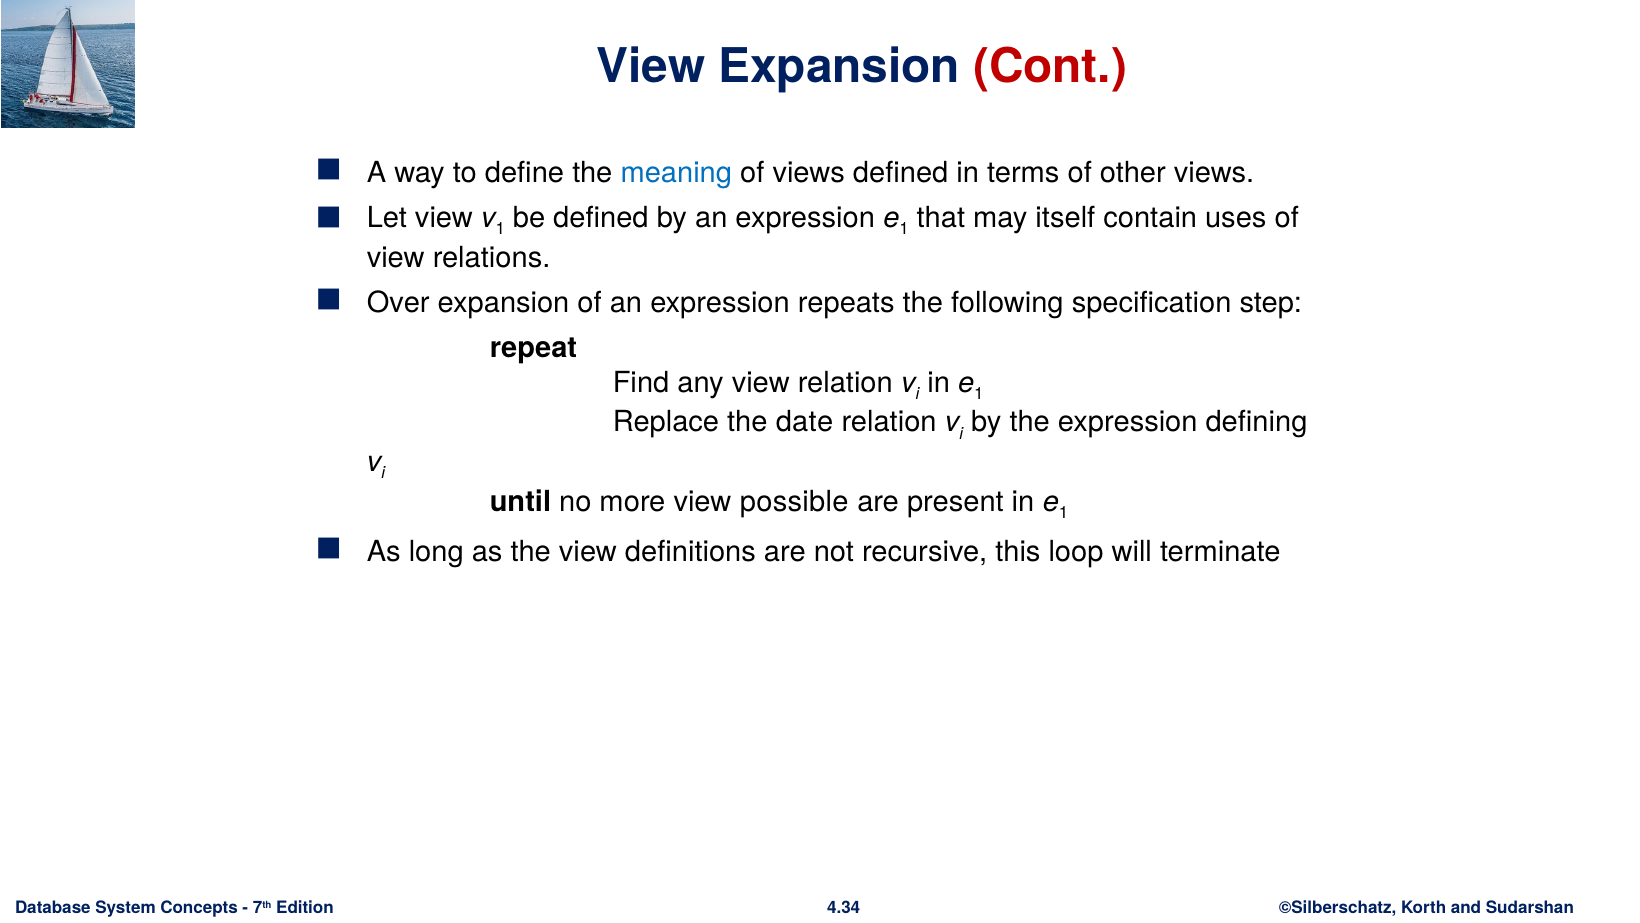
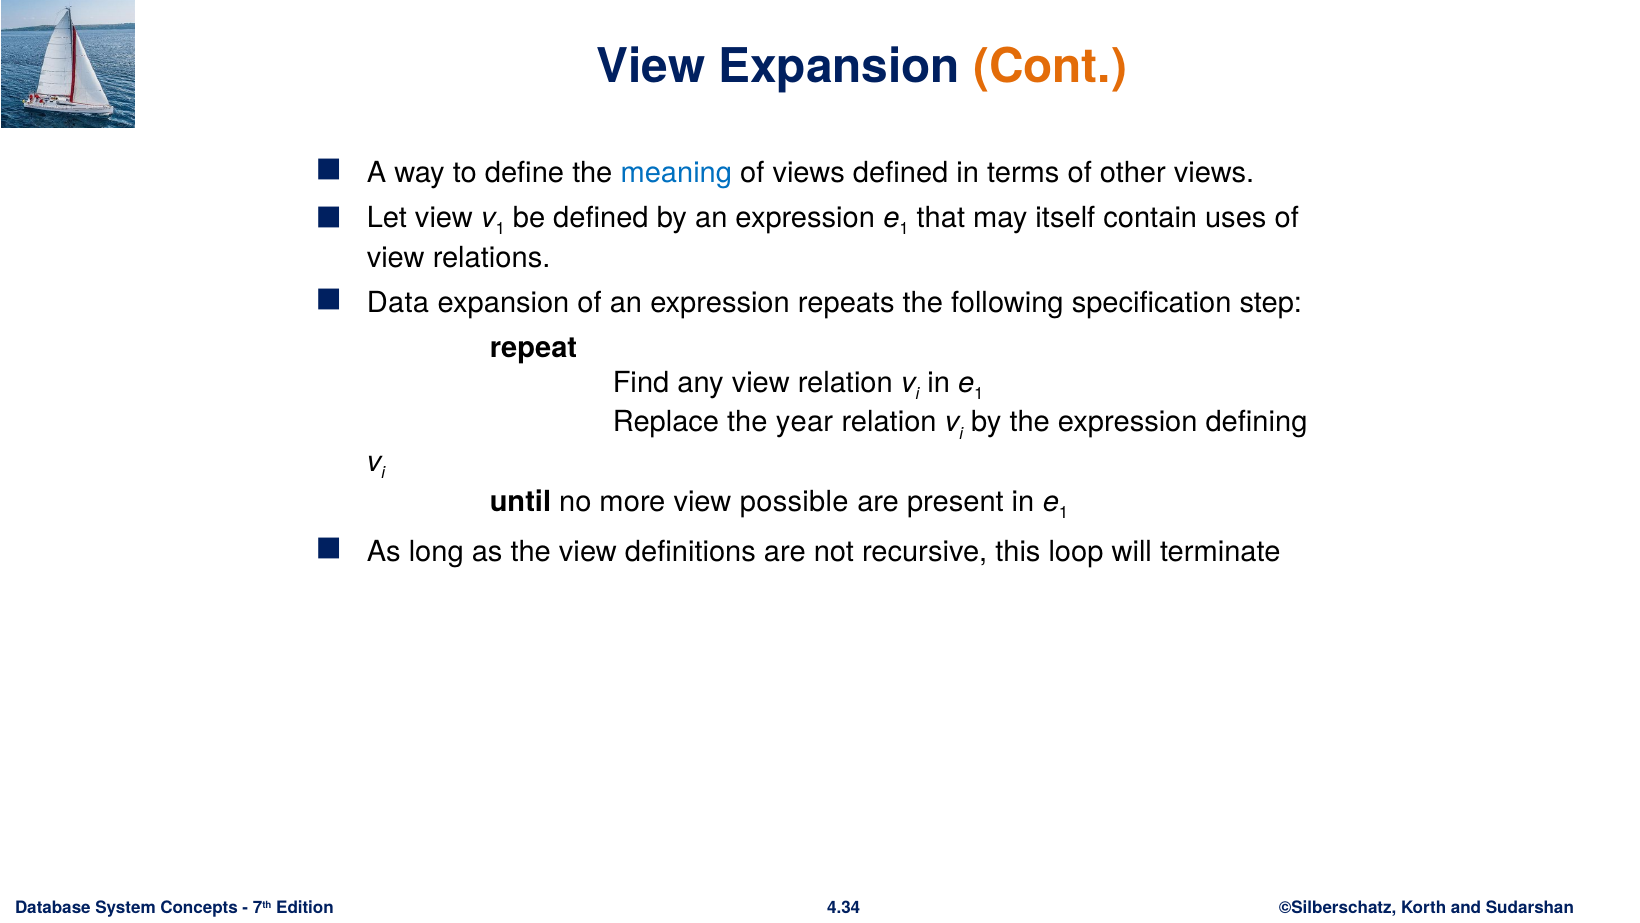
Cont colour: red -> orange
Over: Over -> Data
date: date -> year
